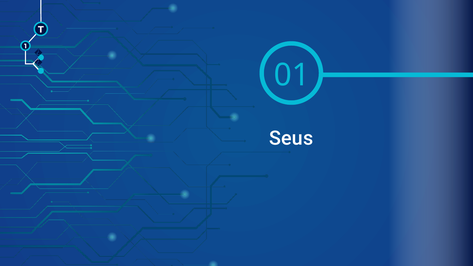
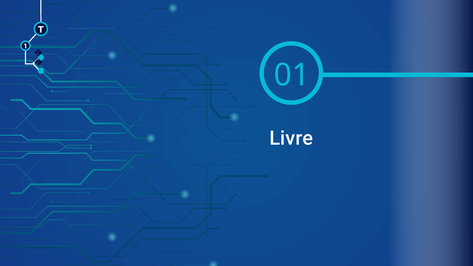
Seus: Seus -> Livre
